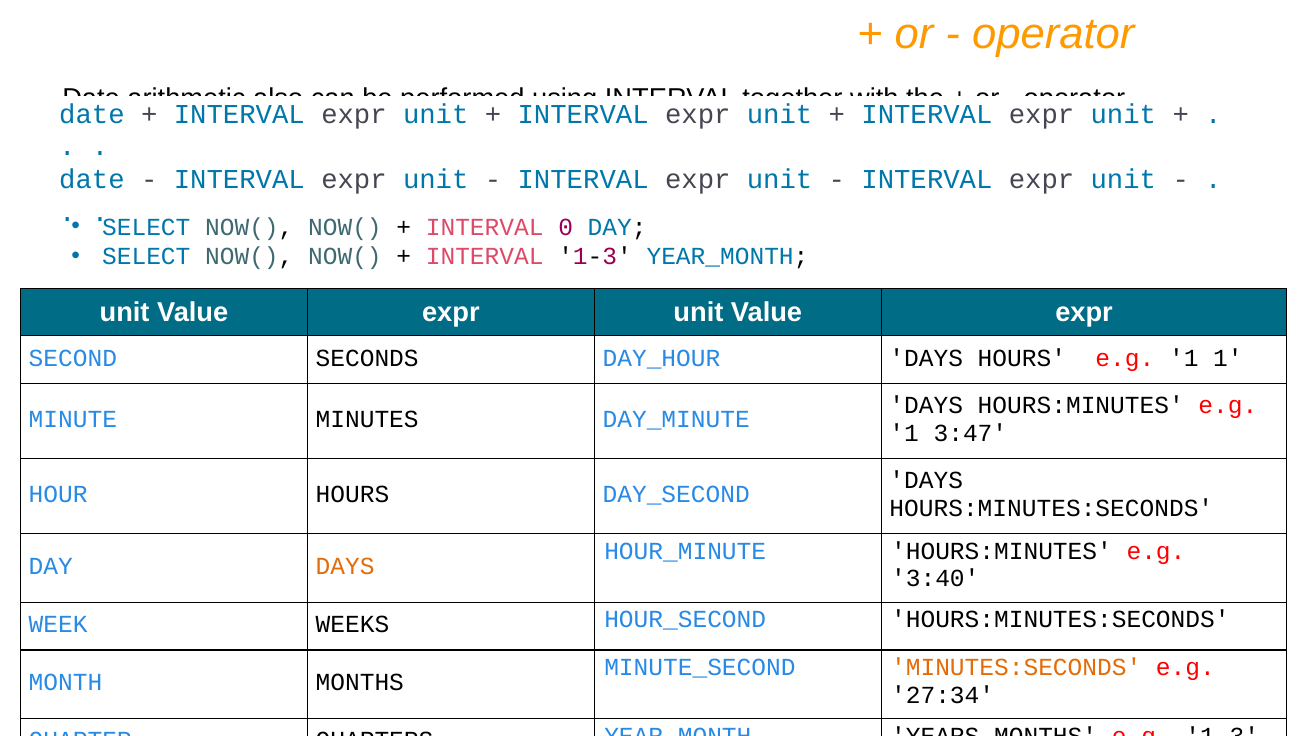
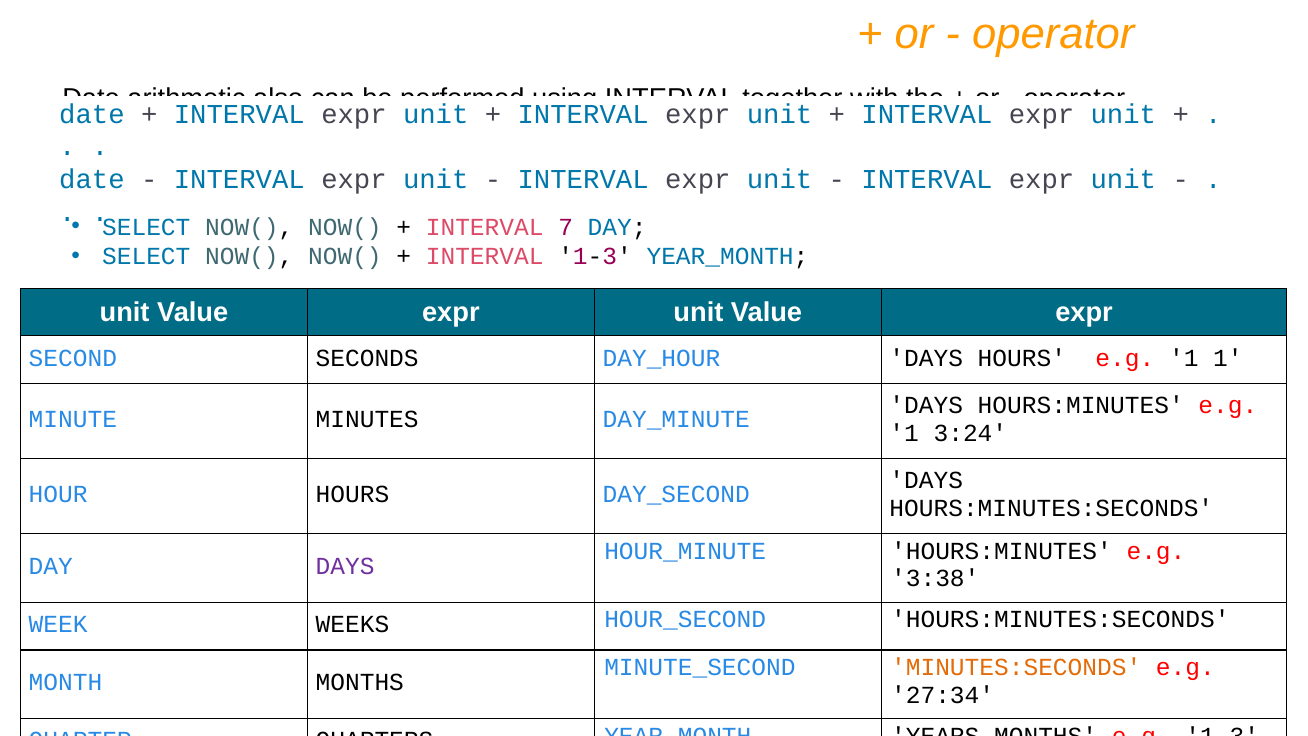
0: 0 -> 7
3:47: 3:47 -> 3:24
DAYS at (345, 566) colour: orange -> purple
3:40: 3:40 -> 3:38
